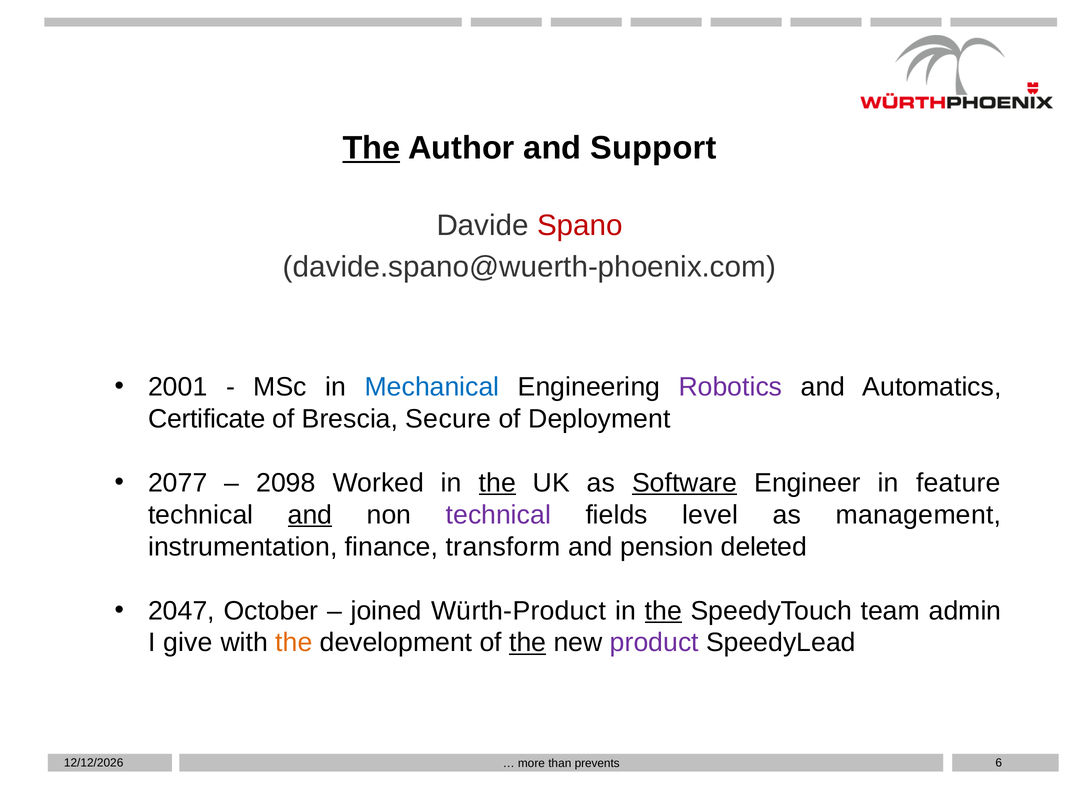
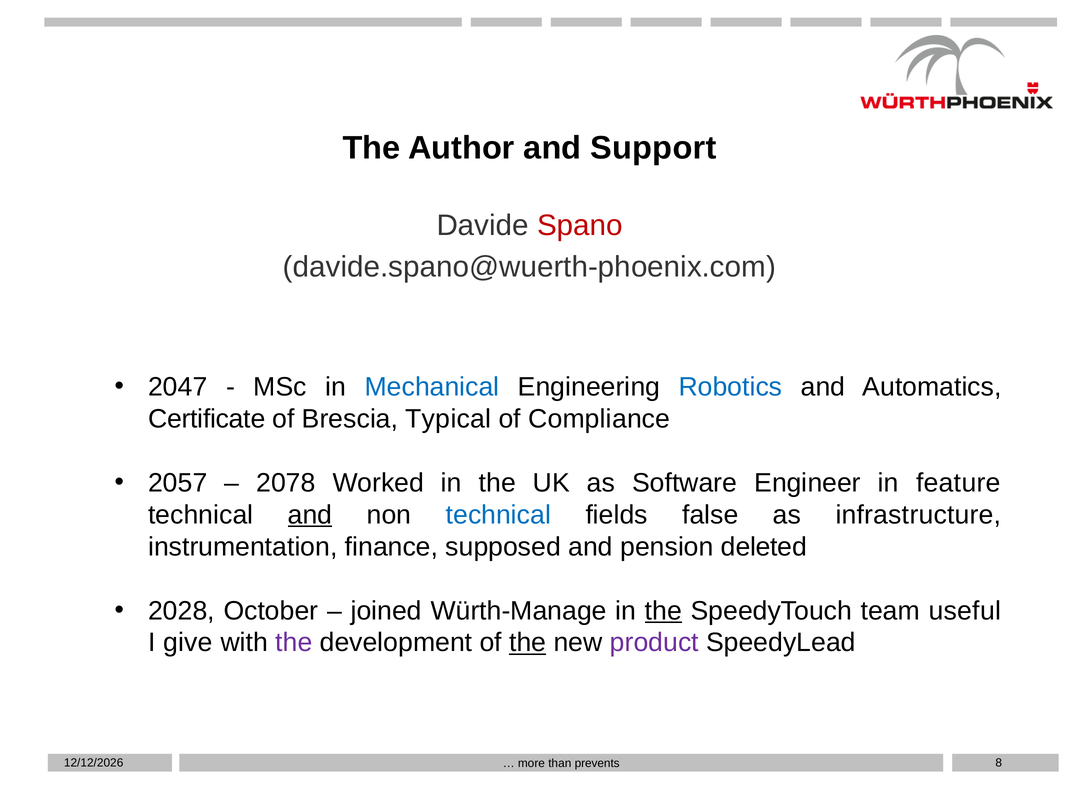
The at (371, 148) underline: present -> none
2001: 2001 -> 2047
Robotics colour: purple -> blue
Secure: Secure -> Typical
Deployment: Deployment -> Compliance
2077: 2077 -> 2057
2098: 2098 -> 2078
the at (497, 483) underline: present -> none
Software underline: present -> none
technical at (498, 515) colour: purple -> blue
level: level -> false
management: management -> infrastructure
transform: transform -> supposed
2047: 2047 -> 2028
Würth-Product: Würth-Product -> Würth-Manage
admin: admin -> useful
the at (294, 643) colour: orange -> purple
6: 6 -> 8
